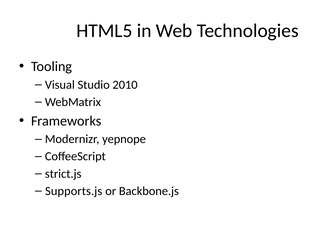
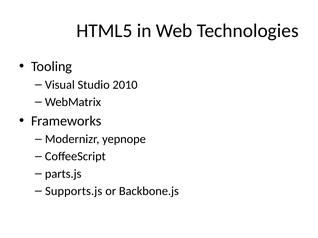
strict.js: strict.js -> parts.js
